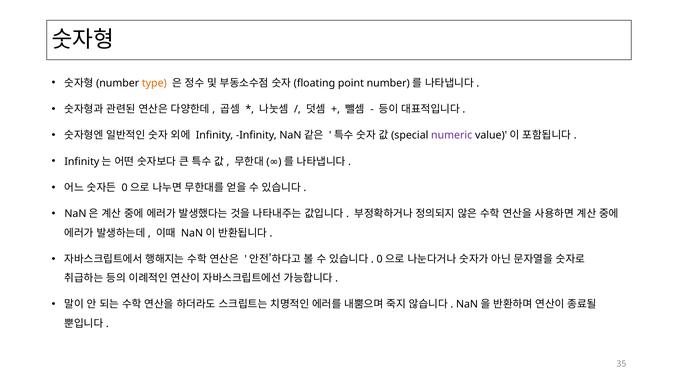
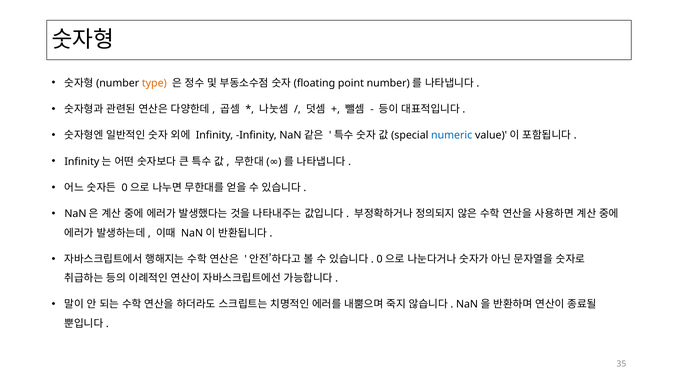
numeric colour: purple -> blue
